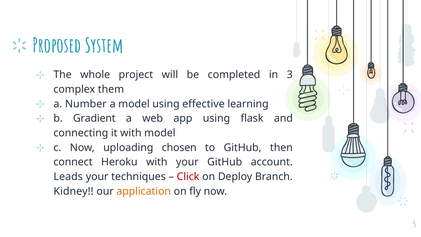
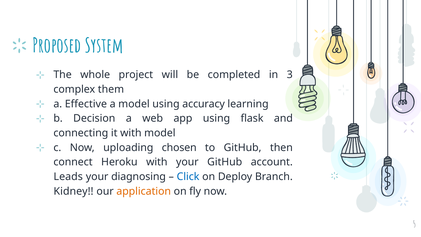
Number: Number -> Effective
effective: effective -> accuracy
Gradient: Gradient -> Decision
techniques: techniques -> diagnosing
Click colour: red -> blue
